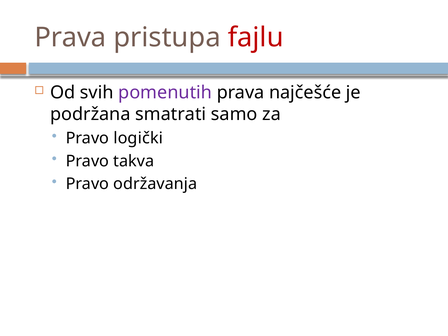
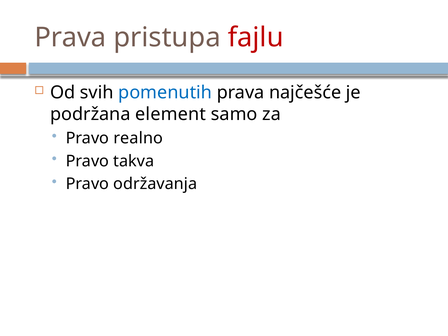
pomenutih colour: purple -> blue
smatrati: smatrati -> element
logički: logički -> realno
